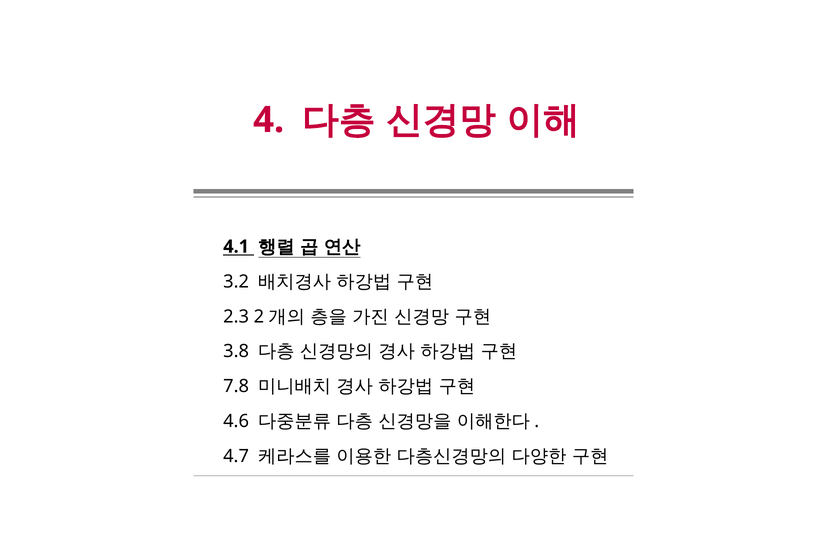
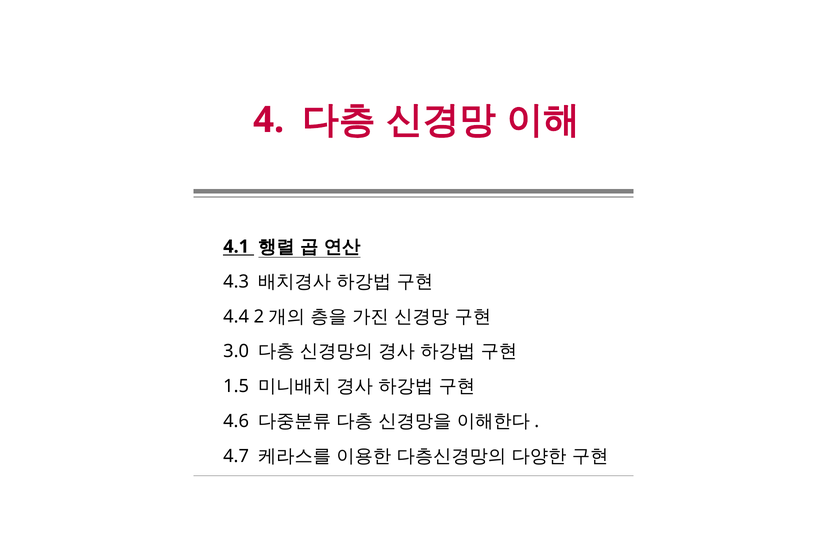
3.2: 3.2 -> 4.3
2.3: 2.3 -> 4.4
3.8: 3.8 -> 3.0
7.8: 7.8 -> 1.5
